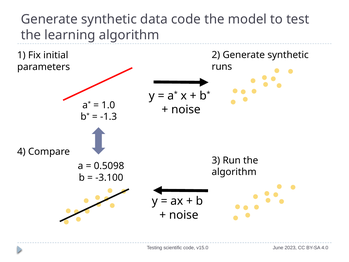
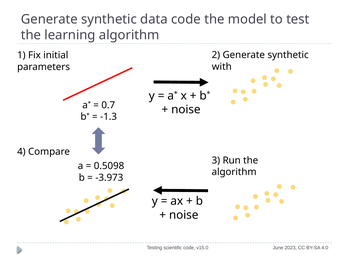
runs: runs -> with
1.0: 1.0 -> 0.7
-3.100: -3.100 -> -3.973
